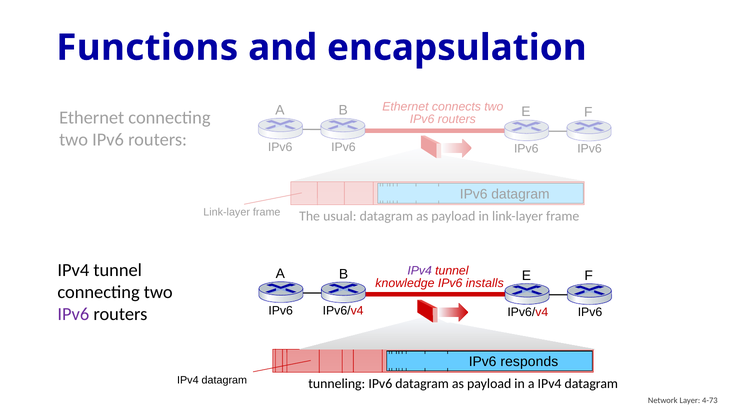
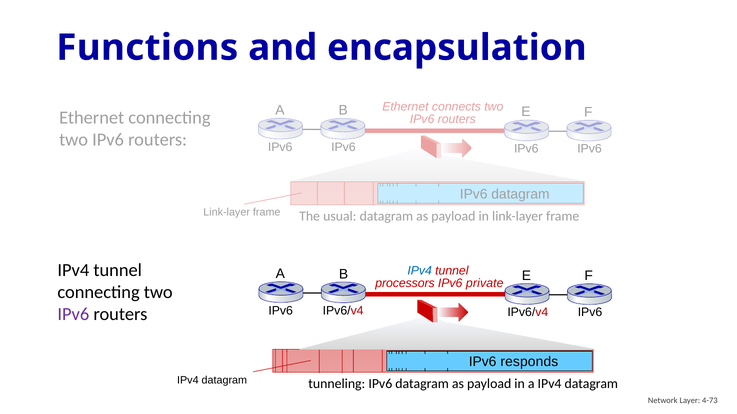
IPv4 at (420, 271) colour: purple -> blue
knowledge: knowledge -> processors
installs: installs -> private
